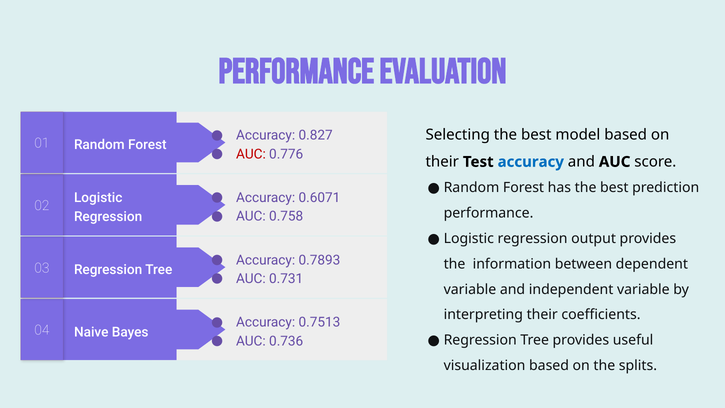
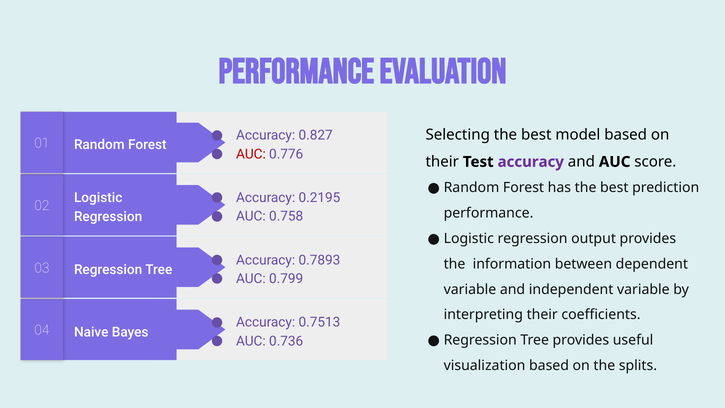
accuracy at (531, 162) colour: blue -> purple
0.6071: 0.6071 -> 0.2195
0.731: 0.731 -> 0.799
